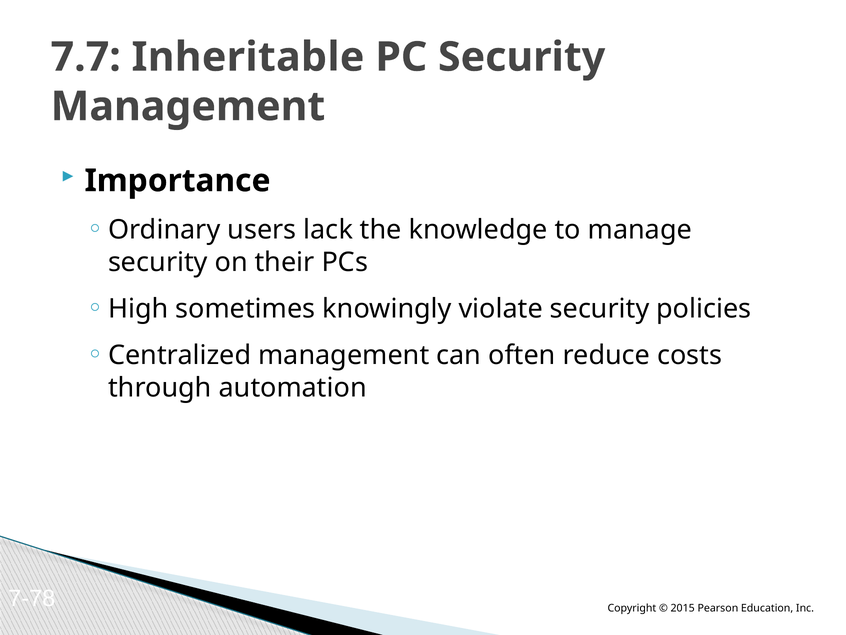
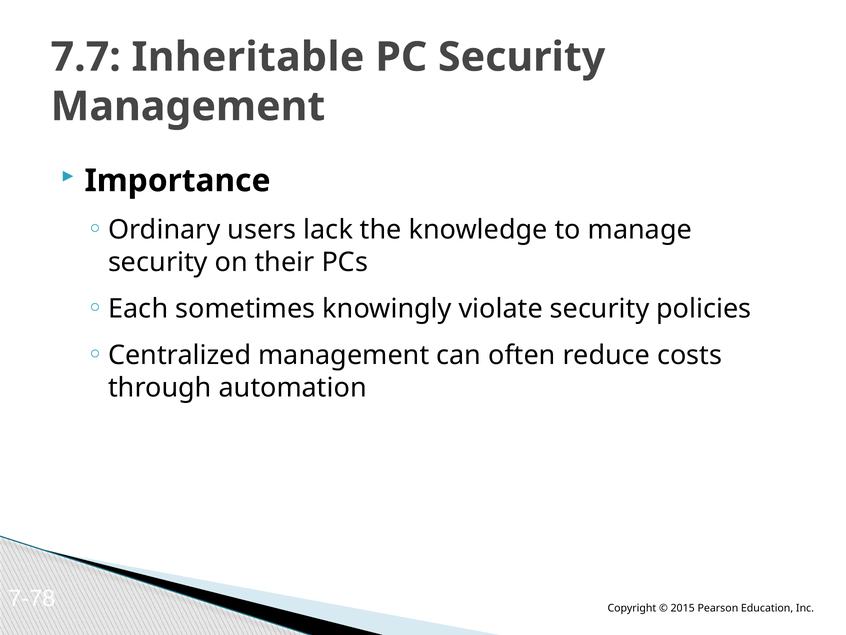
High: High -> Each
